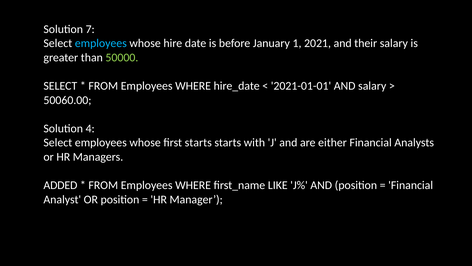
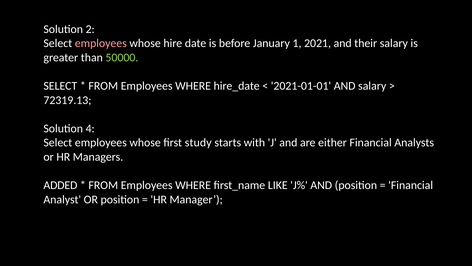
7: 7 -> 2
employees at (101, 43) colour: light blue -> pink
50060.00: 50060.00 -> 72319.13
first starts: starts -> study
